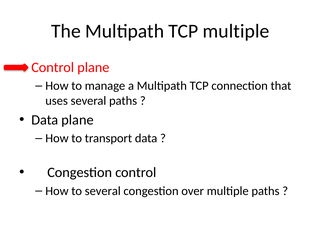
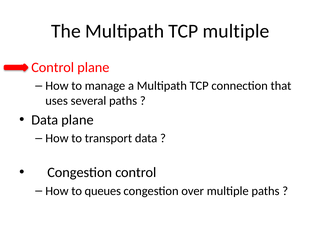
to several: several -> queues
